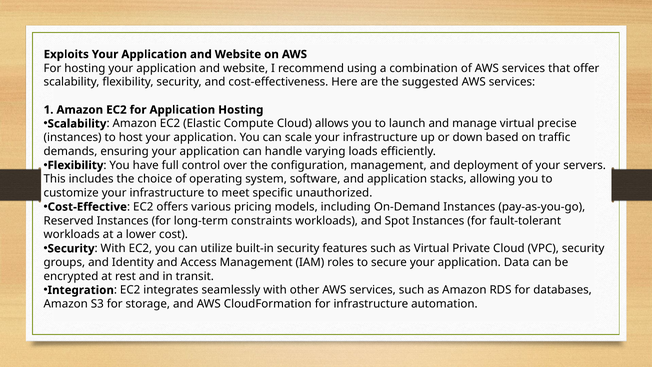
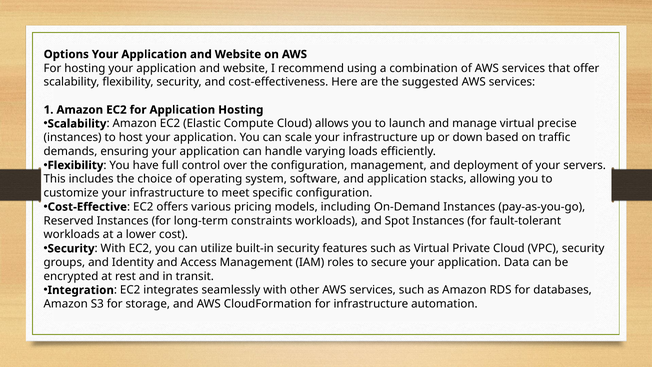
Exploits: Exploits -> Options
specific unauthorized: unauthorized -> configuration
